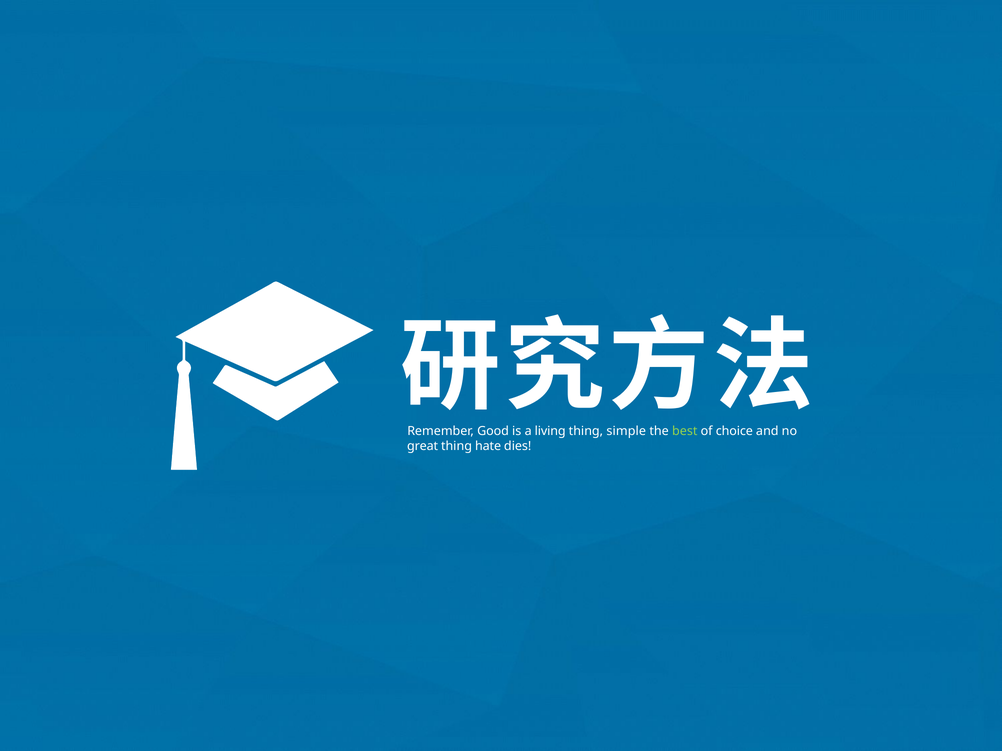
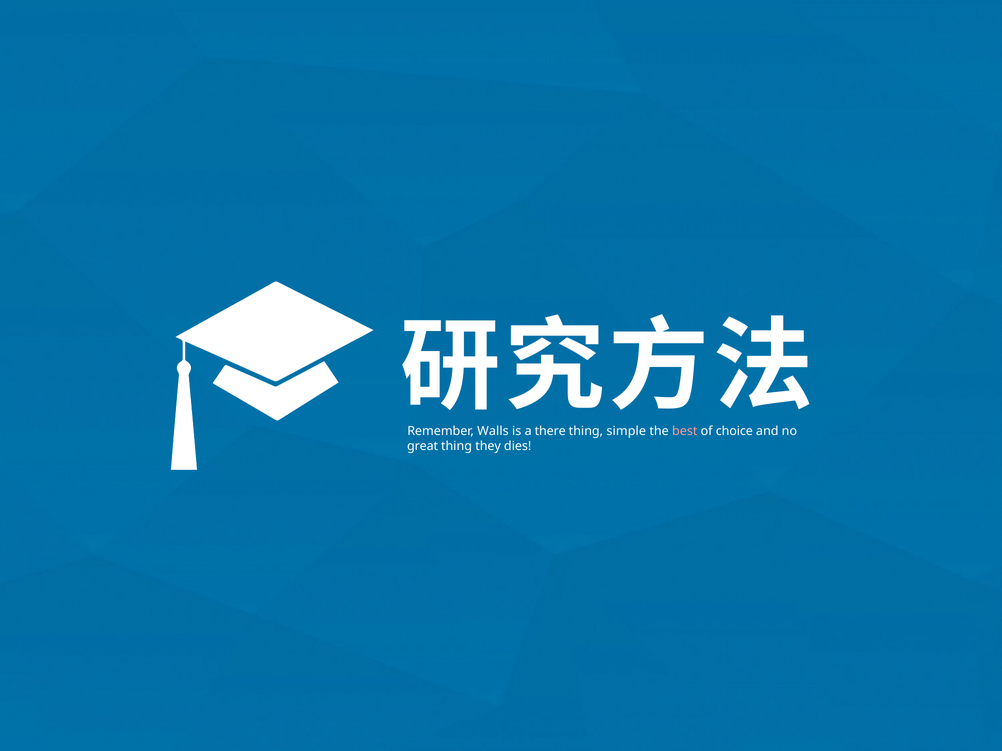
Good: Good -> Walls
living: living -> there
best colour: light green -> pink
hate: hate -> they
